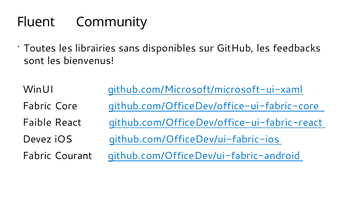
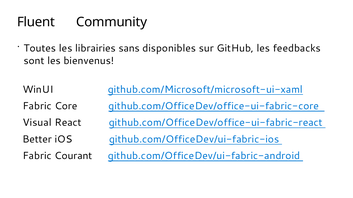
Faible: Faible -> Visual
Devez: Devez -> Better
